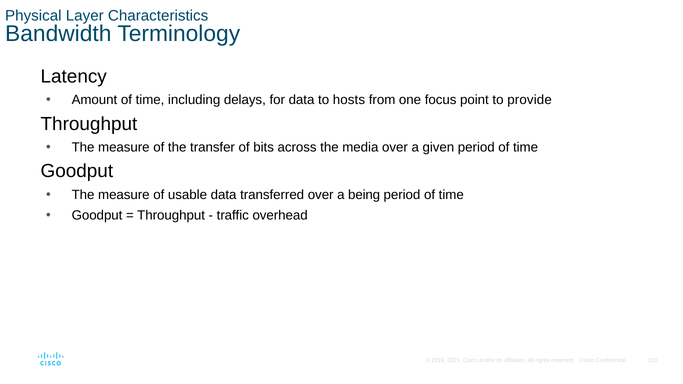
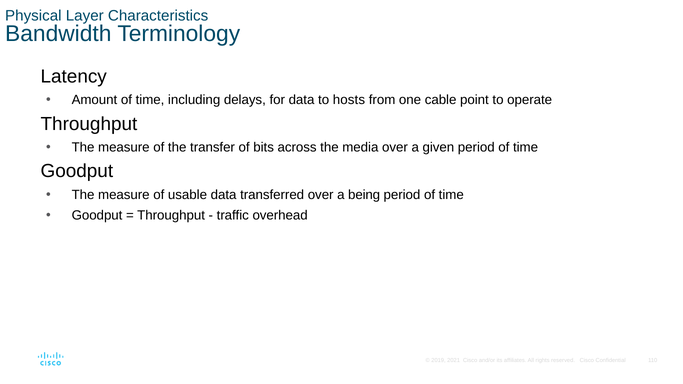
focus: focus -> cable
provide: provide -> operate
